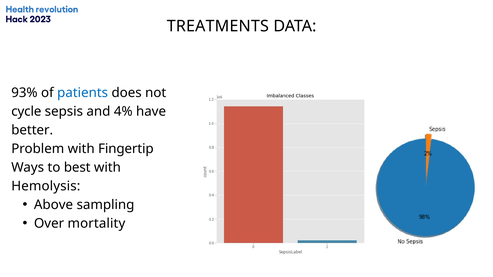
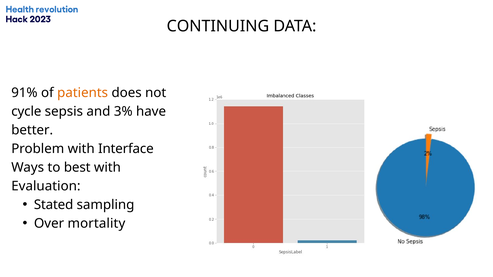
TREATMENTS: TREATMENTS -> CONTINUING
93%: 93% -> 91%
patients colour: blue -> orange
4%: 4% -> 3%
Fingertip: Fingertip -> Interface
Hemolysis: Hemolysis -> Evaluation
Above: Above -> Stated
